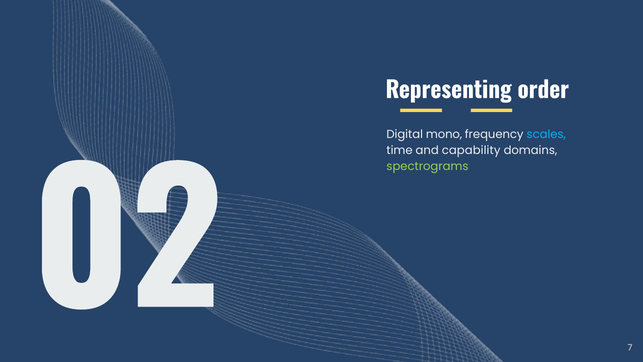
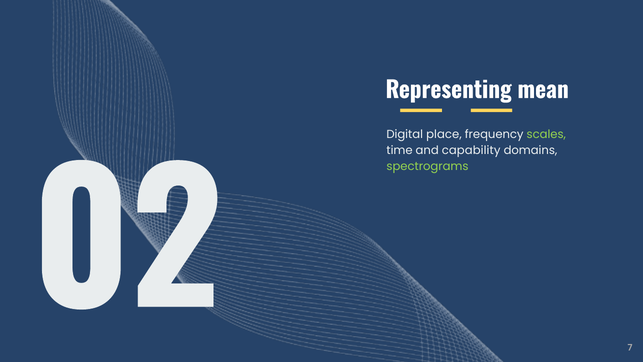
order: order -> mean
mono: mono -> place
scales colour: light blue -> light green
